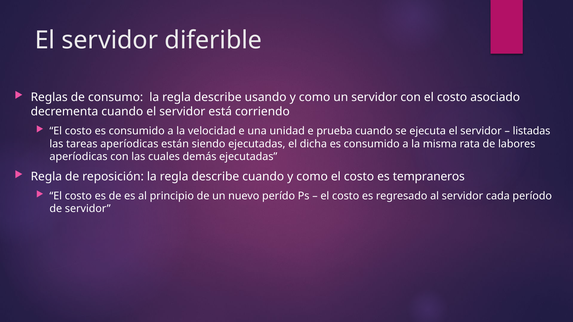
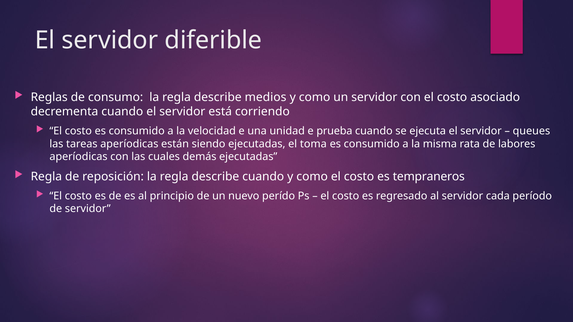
usando: usando -> medios
listadas: listadas -> queues
dicha: dicha -> toma
